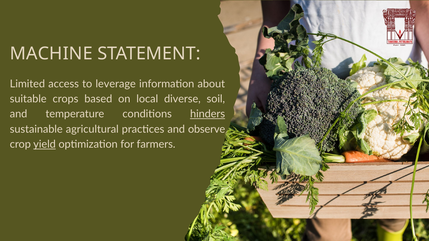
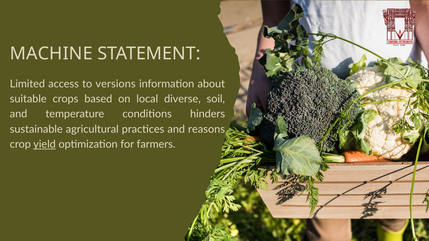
leverage: leverage -> versions
hinders underline: present -> none
observe: observe -> reasons
